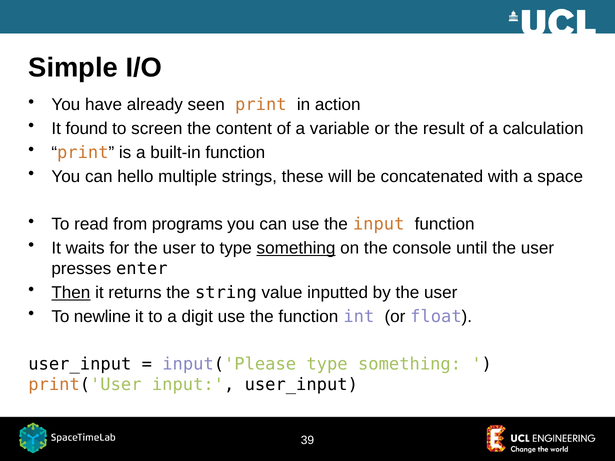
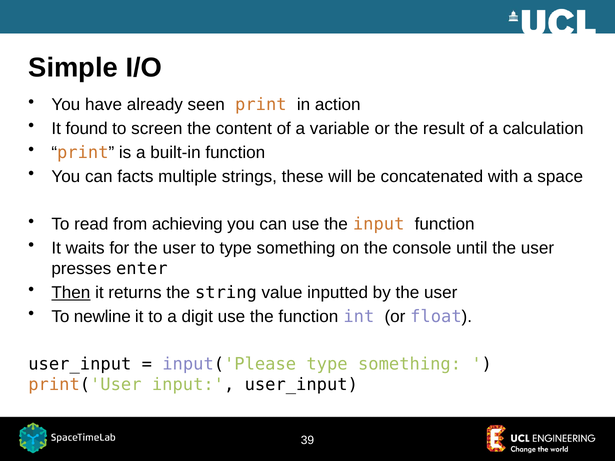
hello: hello -> facts
programs: programs -> achieving
something at (296, 248) underline: present -> none
